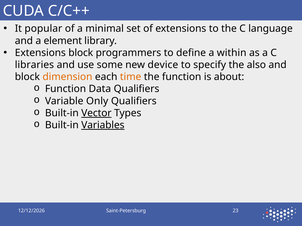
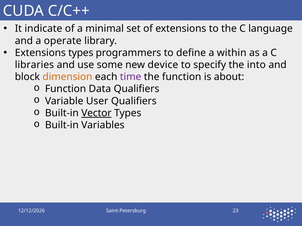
popular: popular -> indicate
element: element -> operate
Extensions block: block -> types
also: also -> into
time colour: orange -> purple
Only: Only -> User
Variables underline: present -> none
